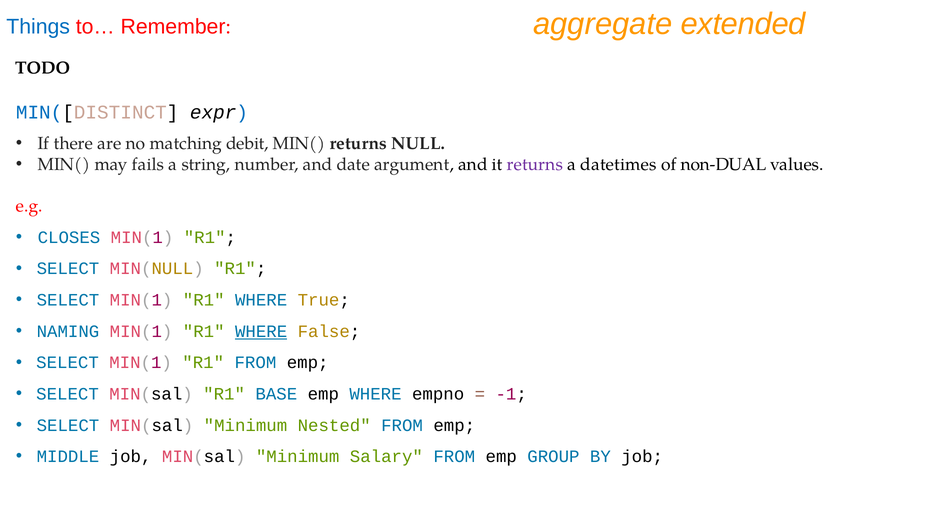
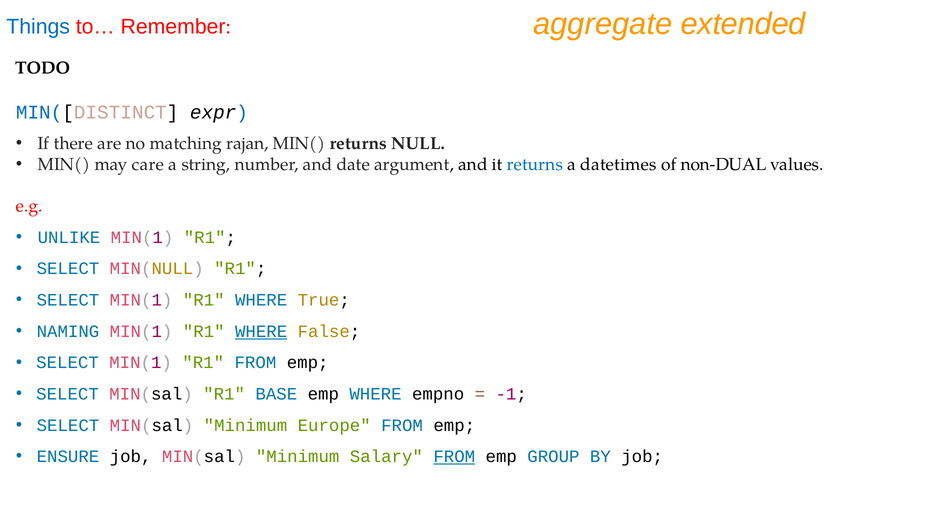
debit: debit -> rajan
fails: fails -> care
returns at (535, 164) colour: purple -> blue
CLOSES: CLOSES -> UNLIKE
Nested: Nested -> Europe
MIDDLE: MIDDLE -> ENSURE
FROM at (454, 457) underline: none -> present
